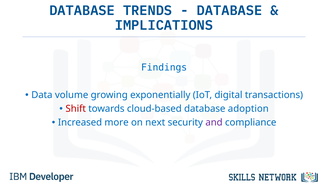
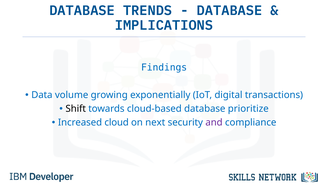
Shift colour: red -> black
adoption: adoption -> prioritize
more: more -> cloud
